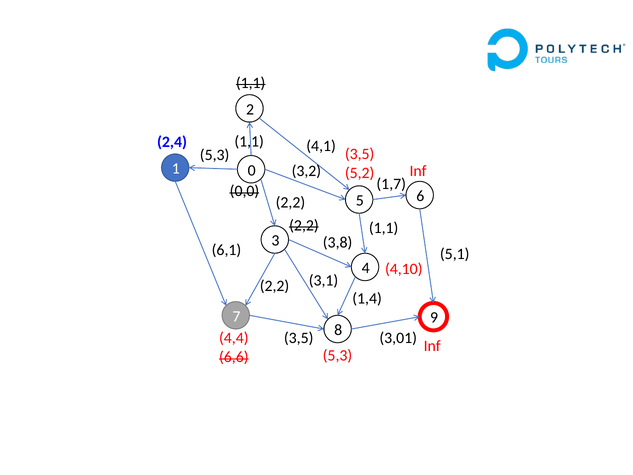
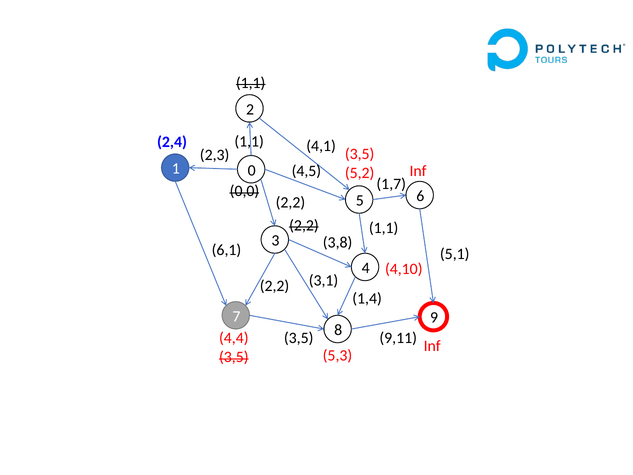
5,3 at (215, 155): 5,3 -> 2,3
3,2: 3,2 -> 4,5
3,01: 3,01 -> 9,11
6,6 at (234, 357): 6,6 -> 3,5
